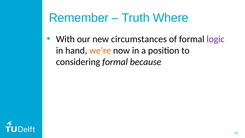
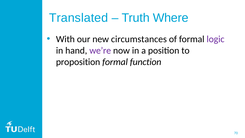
Remember: Remember -> Translated
we’re colour: orange -> purple
considering: considering -> proposition
because: because -> function
